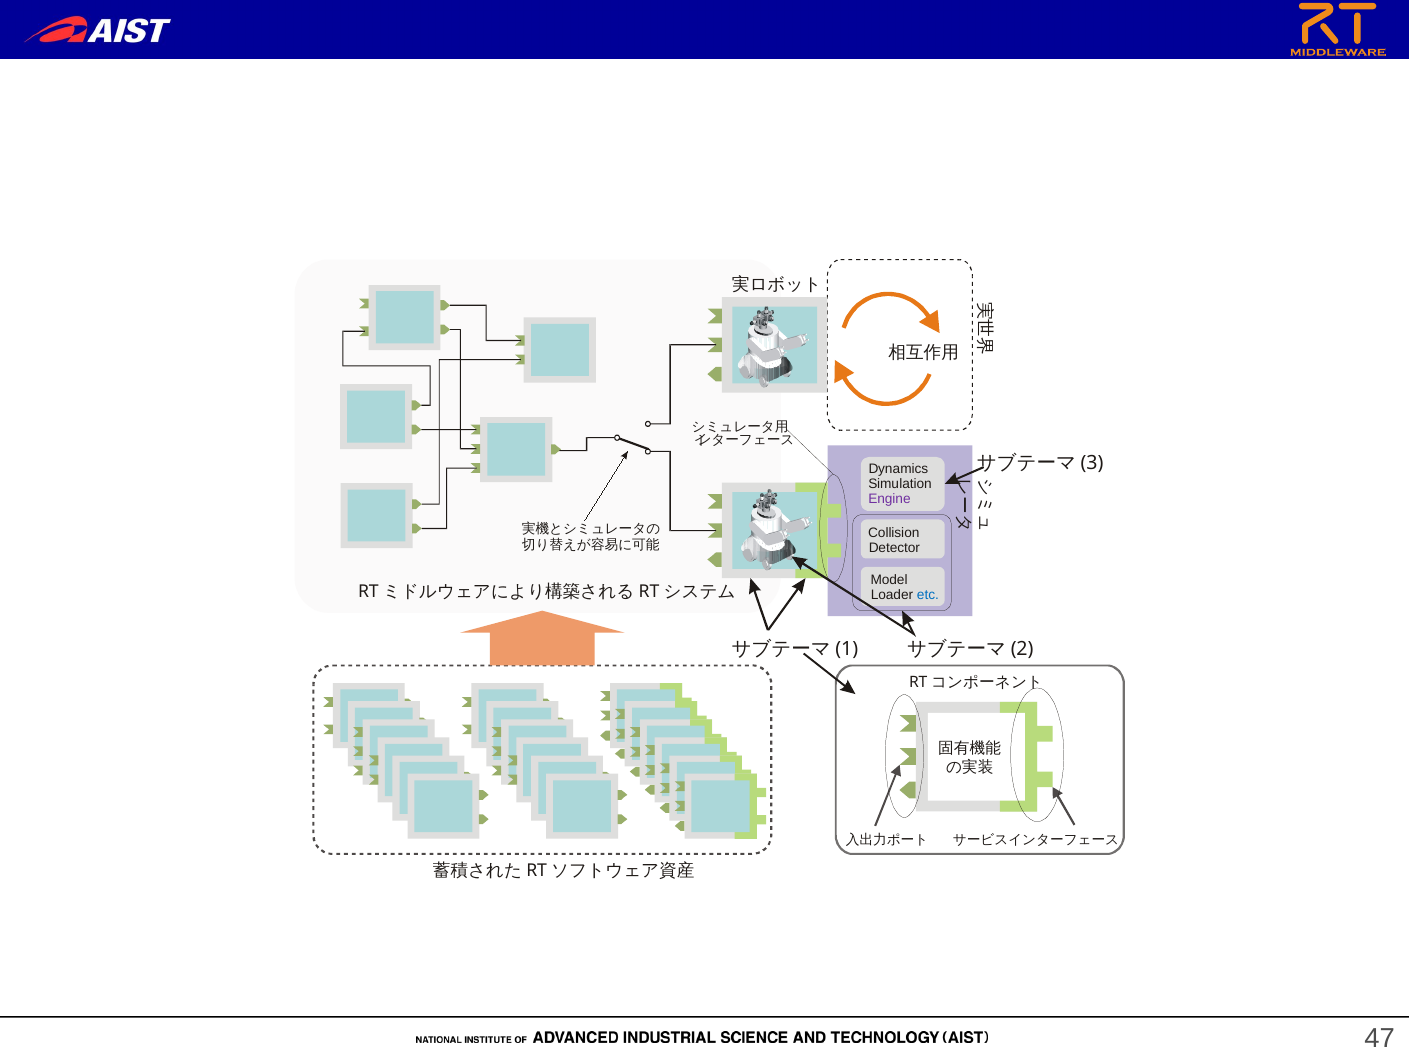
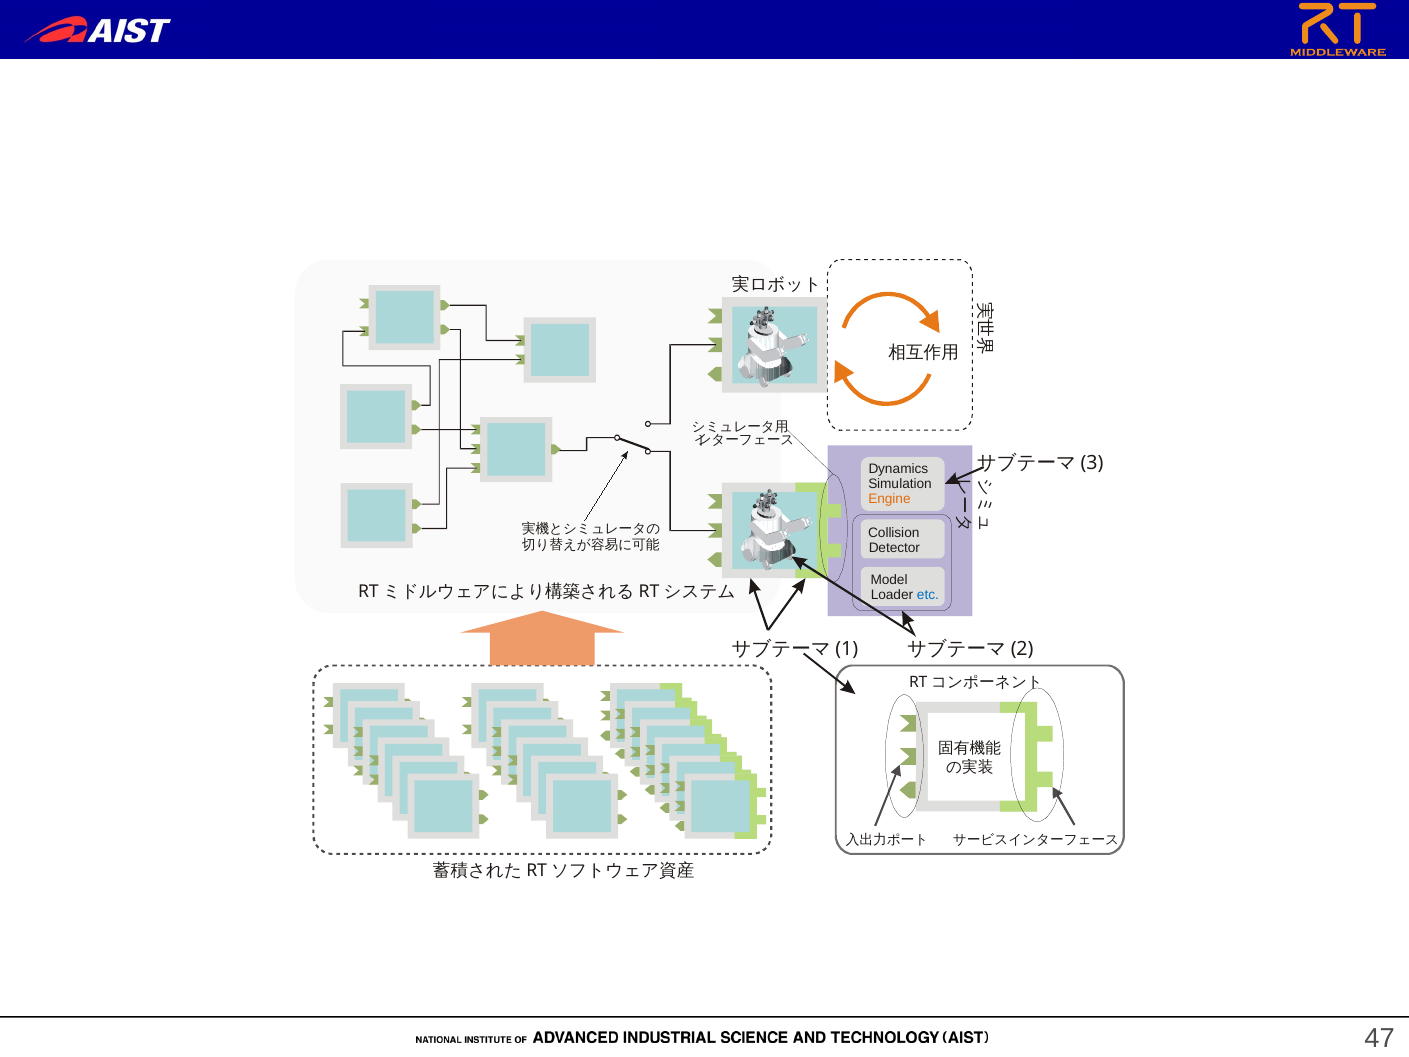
Engine colour: purple -> orange
